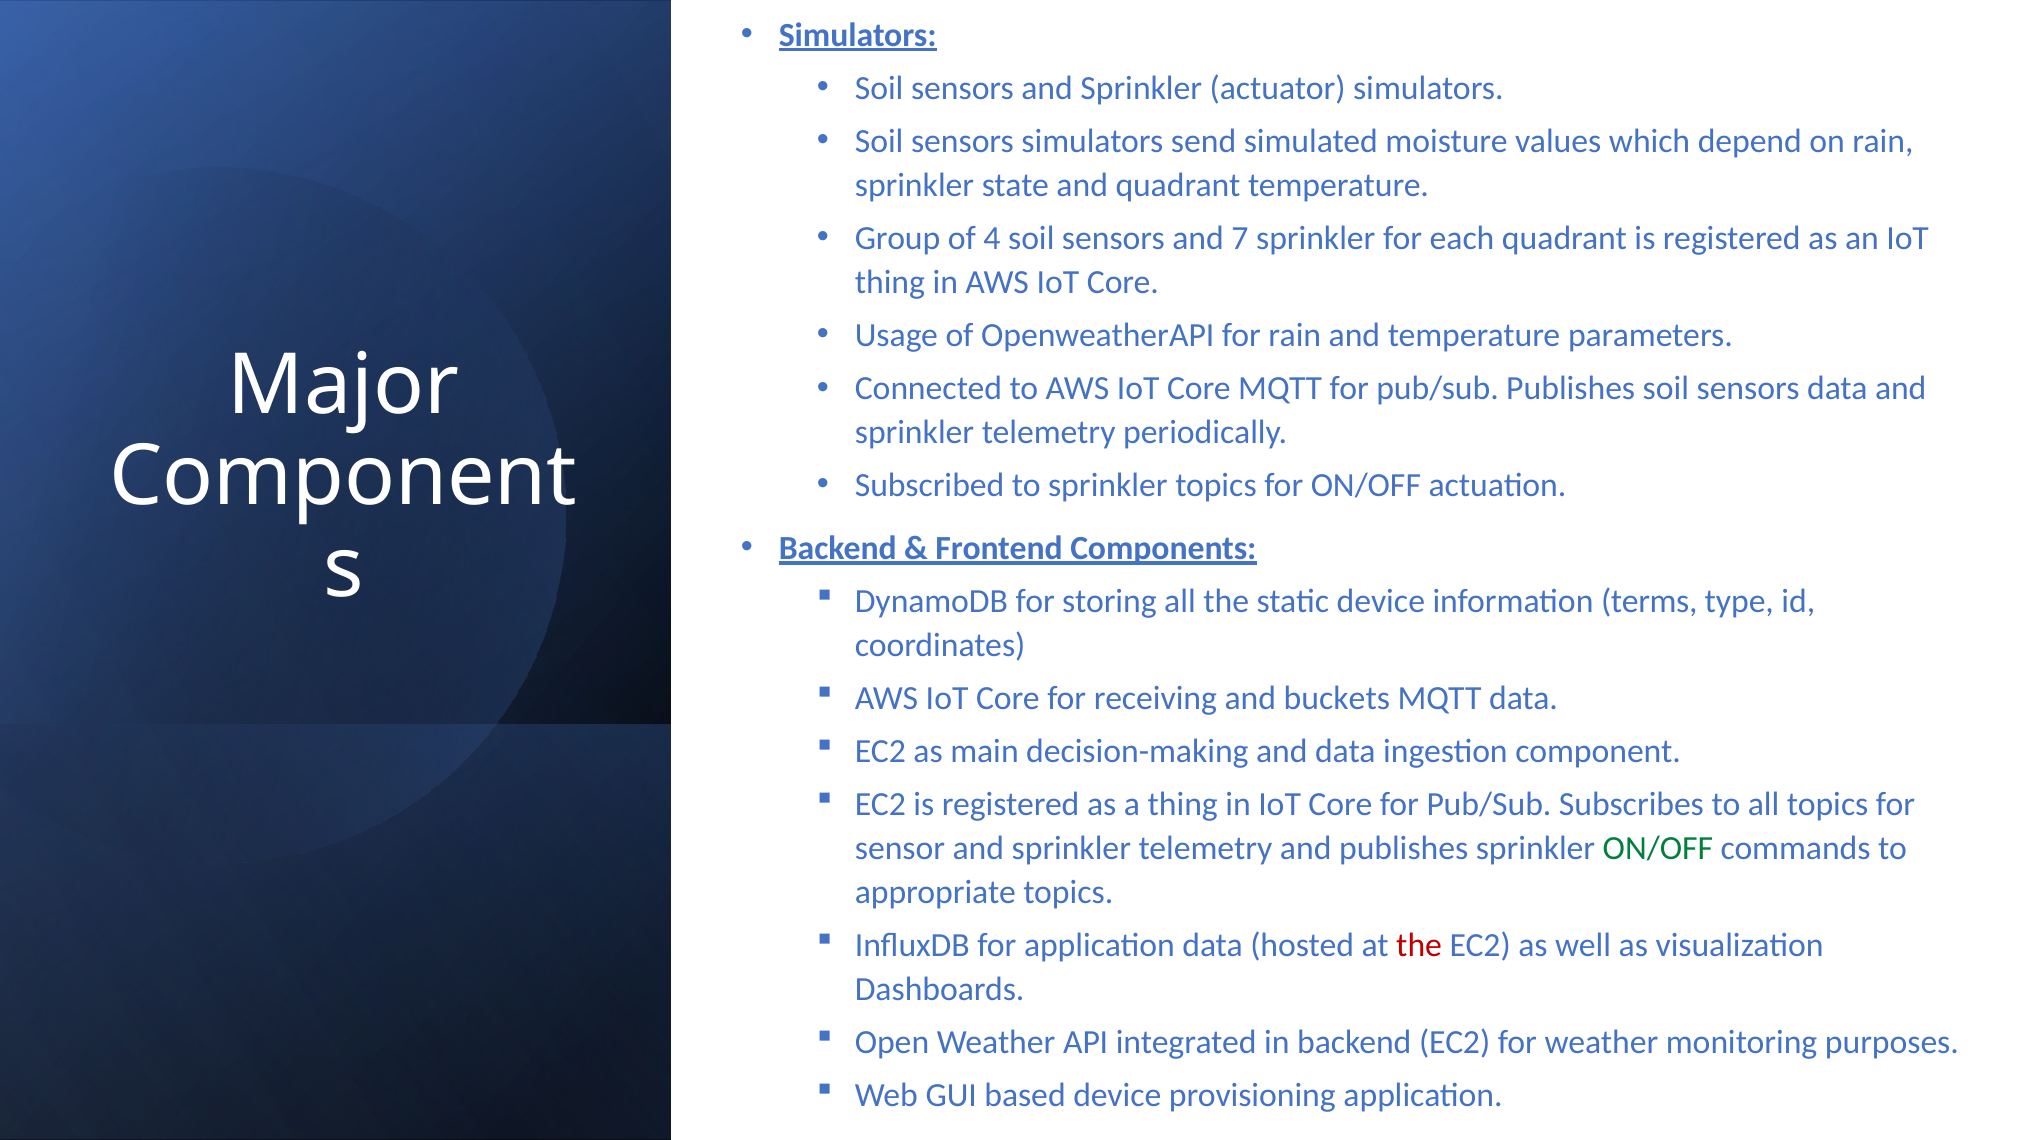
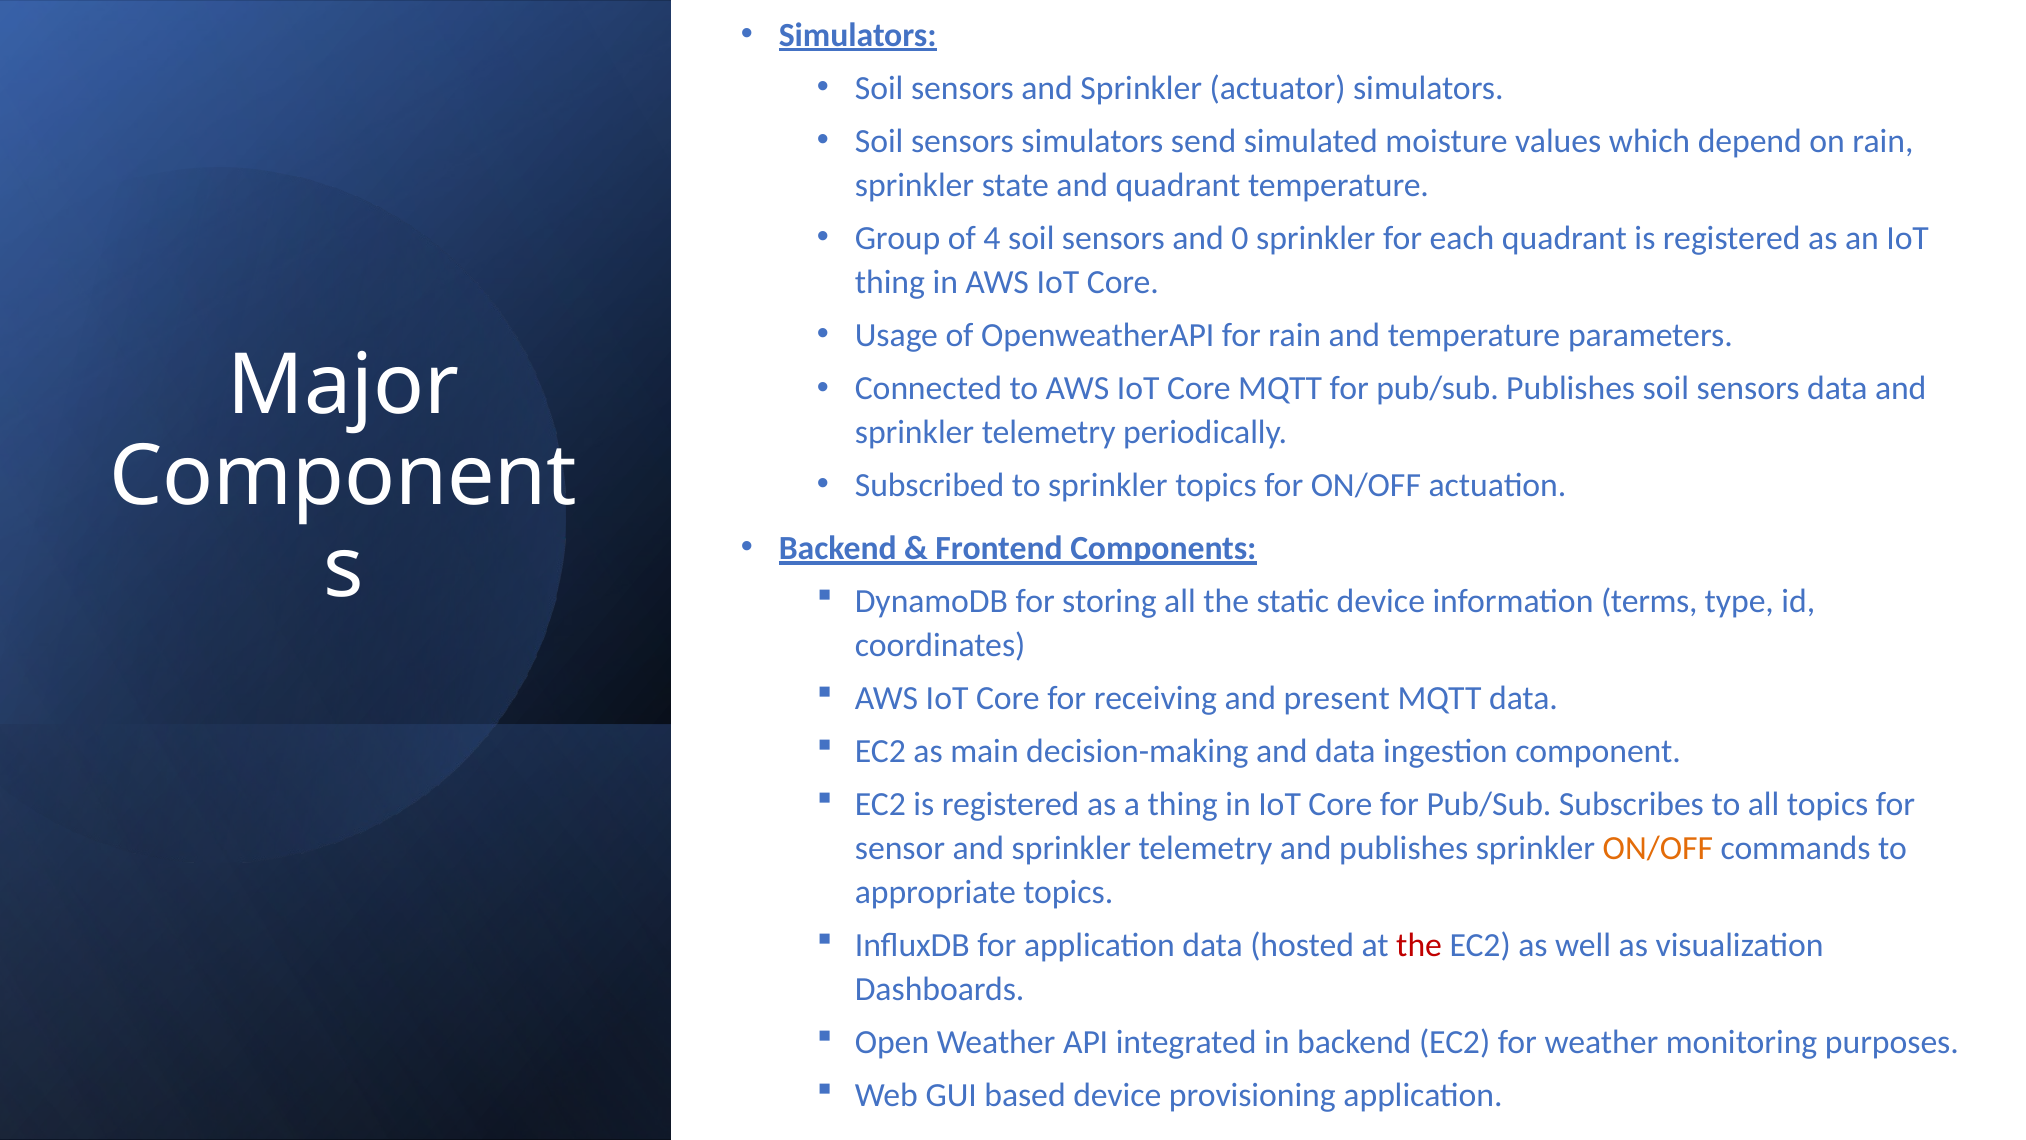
7: 7 -> 0
buckets: buckets -> present
ON/OFF at (1658, 848) colour: green -> orange
